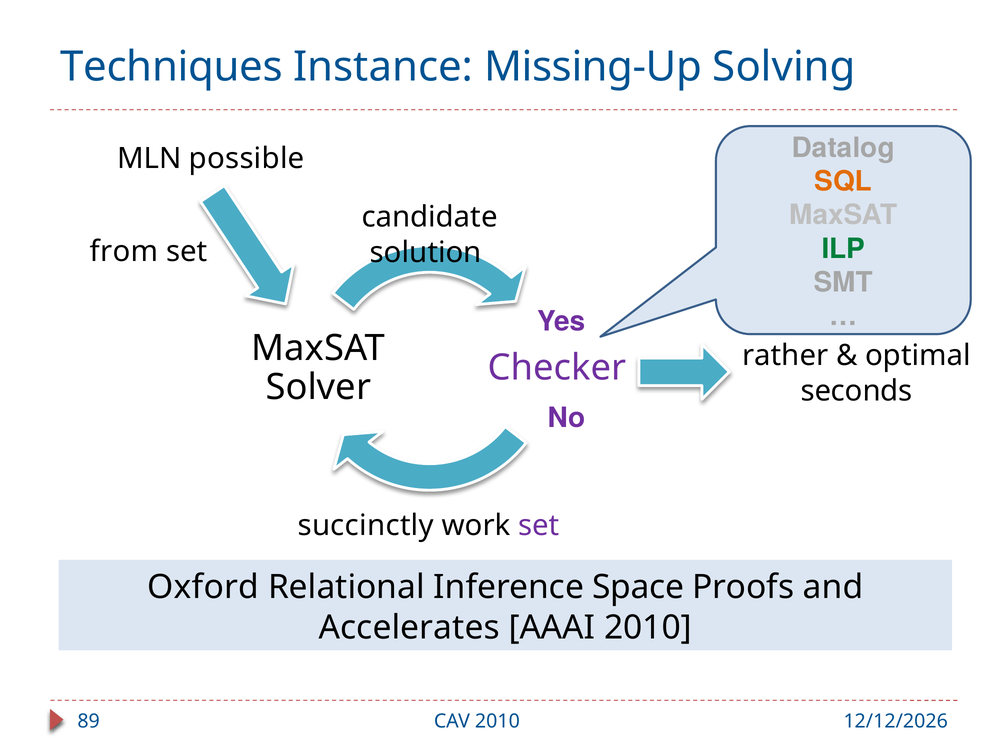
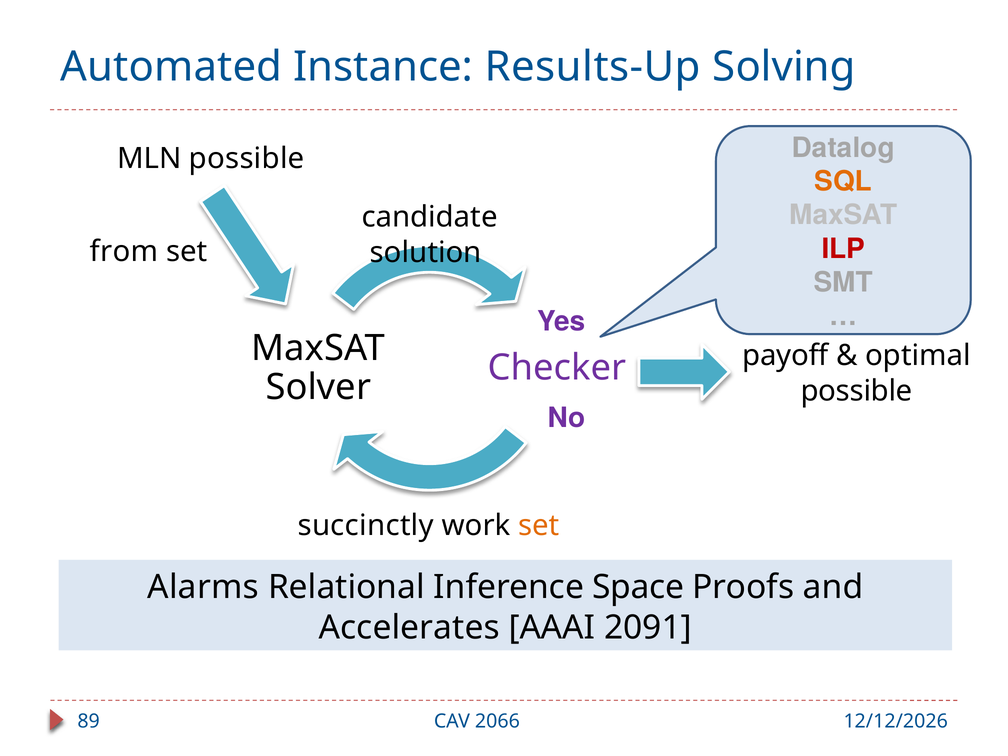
Techniques: Techniques -> Automated
Missing-Up: Missing-Up -> Results-Up
ILP colour: green -> red
rather: rather -> payoff
seconds at (857, 391): seconds -> possible
set at (539, 526) colour: purple -> orange
Oxford: Oxford -> Alarms
AAAI 2010: 2010 -> 2091
CAV 2010: 2010 -> 2066
